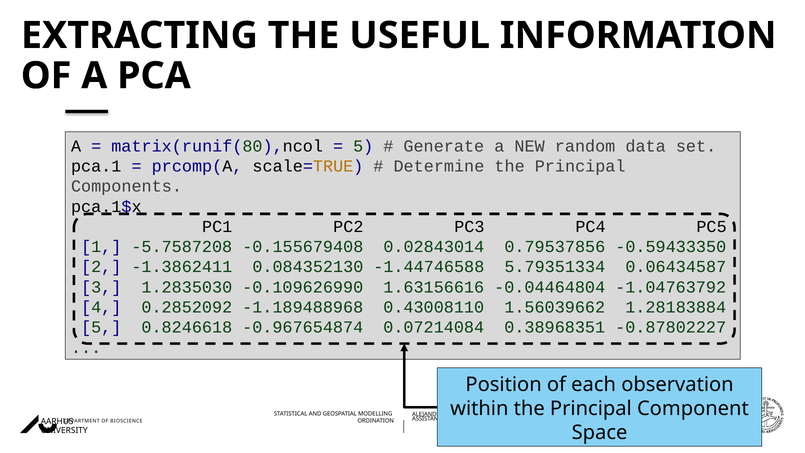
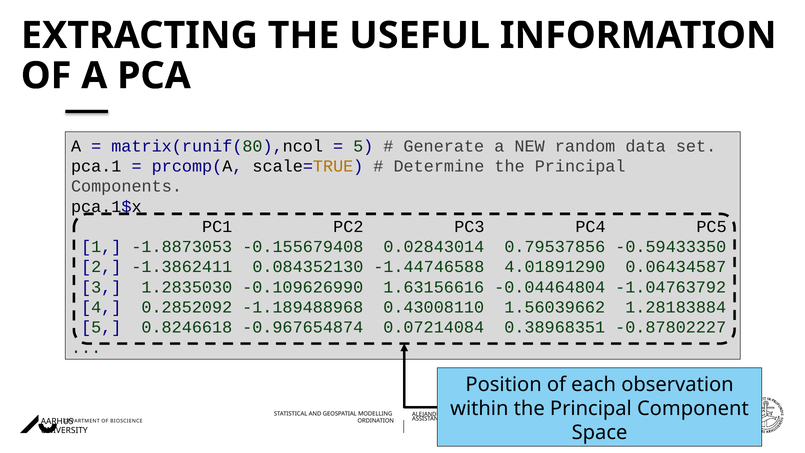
-5.7587208: -5.7587208 -> -1.8873053
5.79351334: 5.79351334 -> 4.01891290
